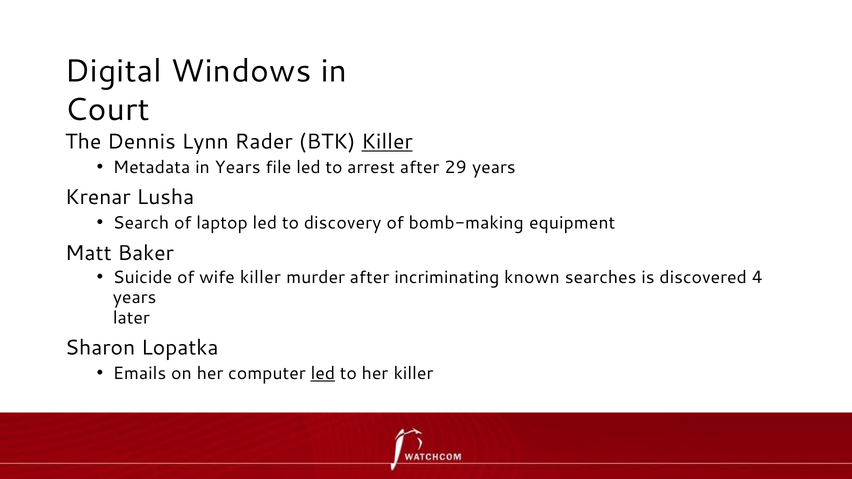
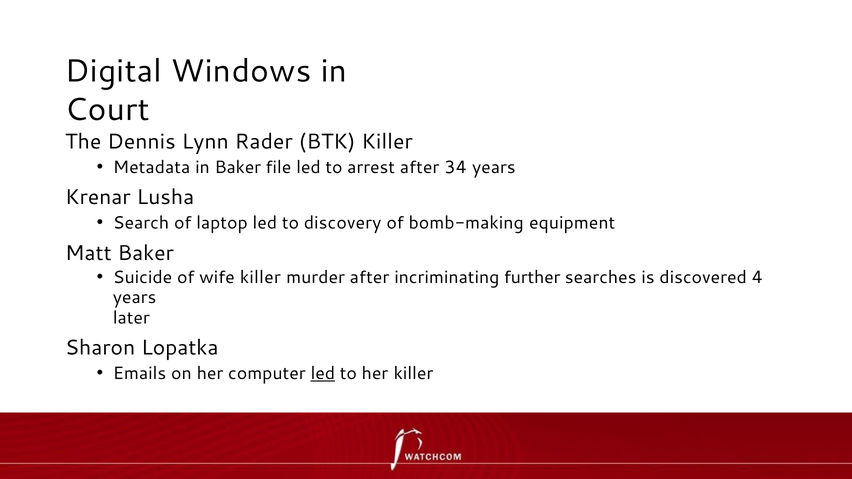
Killer at (387, 142) underline: present -> none
in Years: Years -> Baker
29: 29 -> 34
known: known -> further
